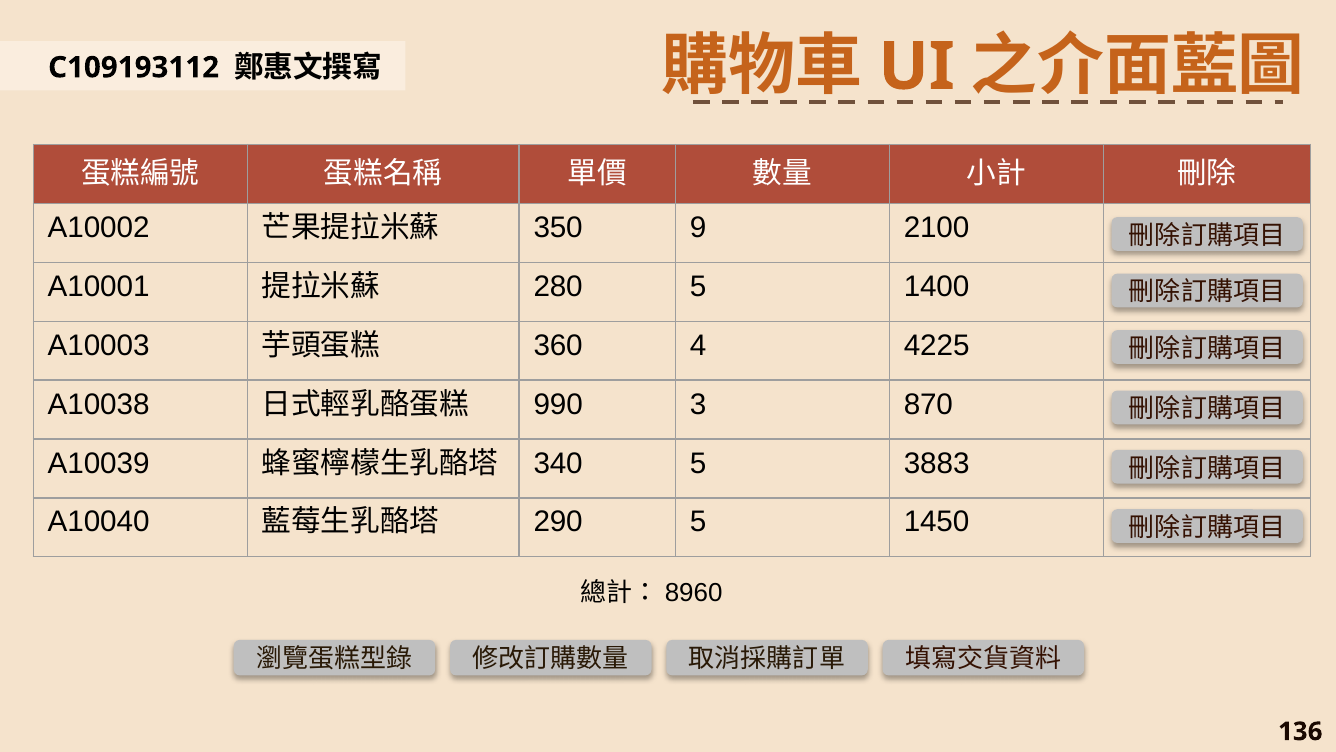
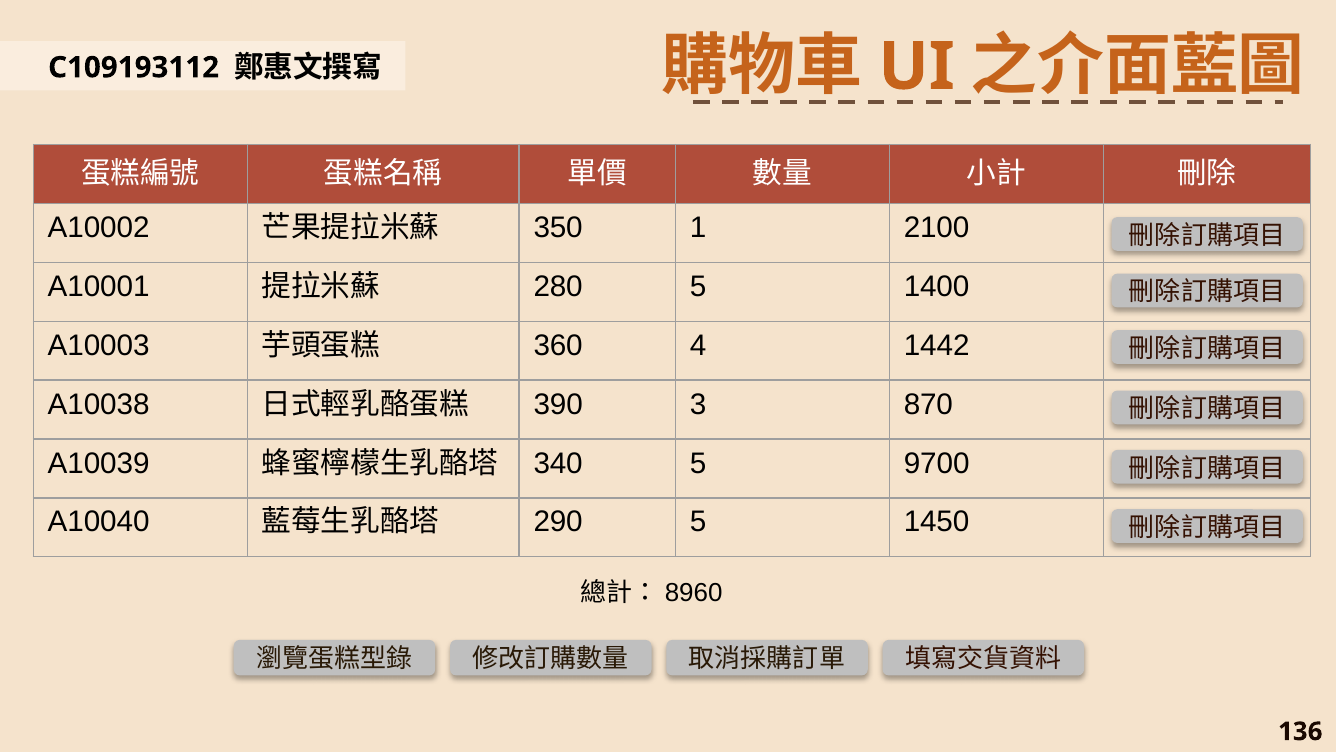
9: 9 -> 1
4225: 4225 -> 1442
990: 990 -> 390
3883: 3883 -> 9700
